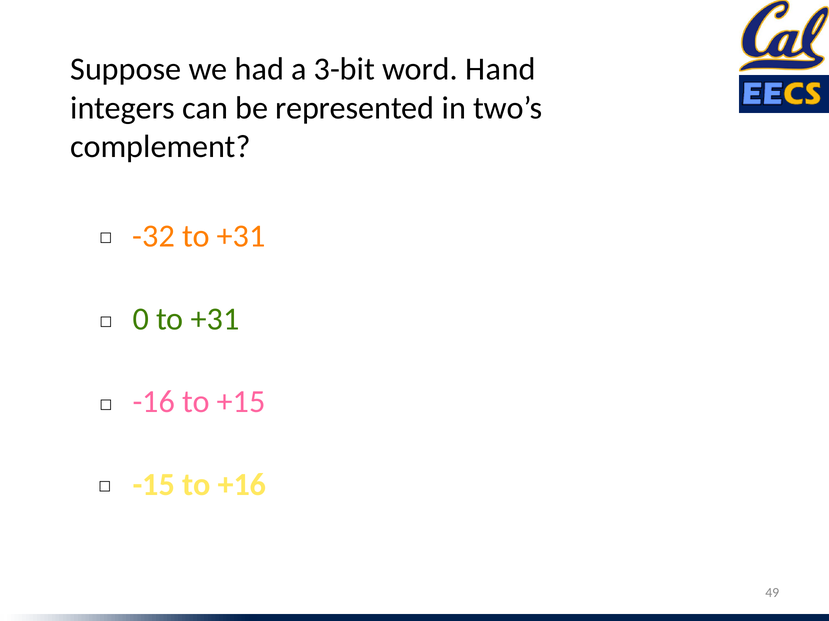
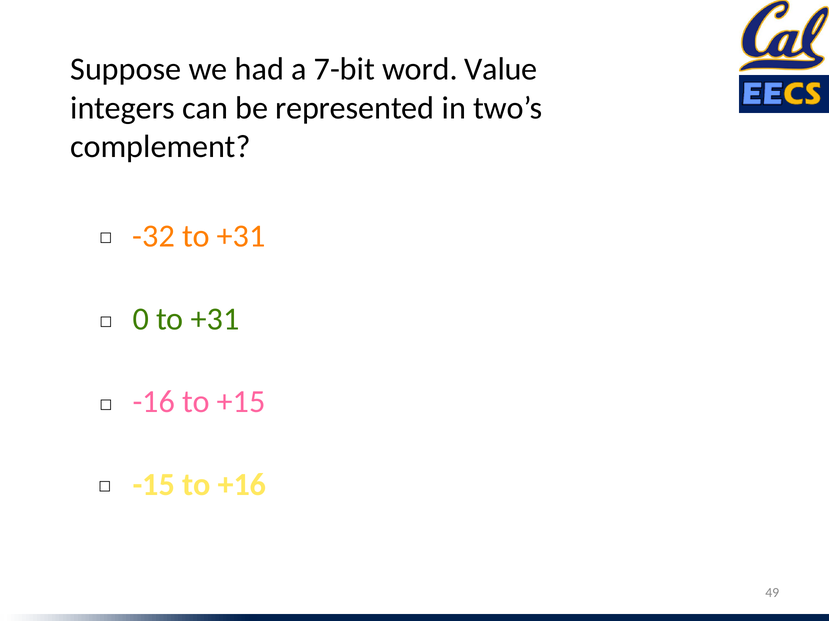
3-bit: 3-bit -> 7-bit
Hand: Hand -> Value
